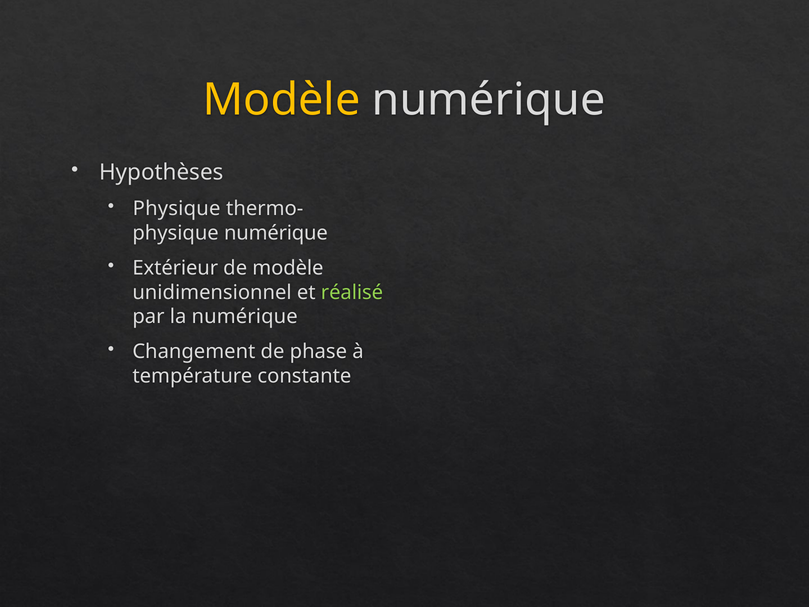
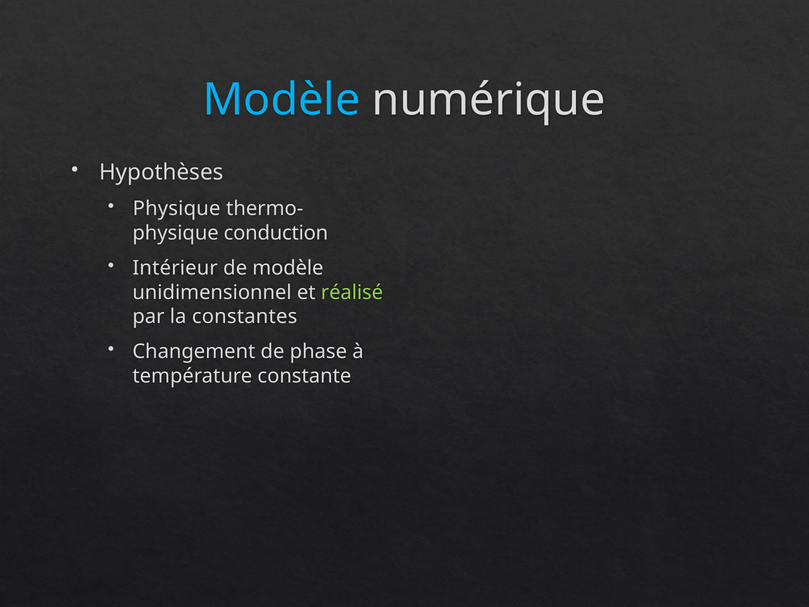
Modèle at (282, 100) colour: yellow -> light blue
numérique at (276, 233): numérique -> conduction
Extérieur: Extérieur -> Intérieur
la numérique: numérique -> constantes
